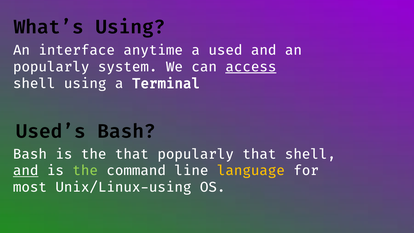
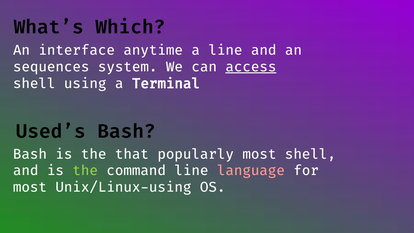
What’s Using: Using -> Which
a used: used -> line
popularly at (51, 67): popularly -> sequences
popularly that: that -> most
and at (26, 171) underline: present -> none
language colour: yellow -> pink
